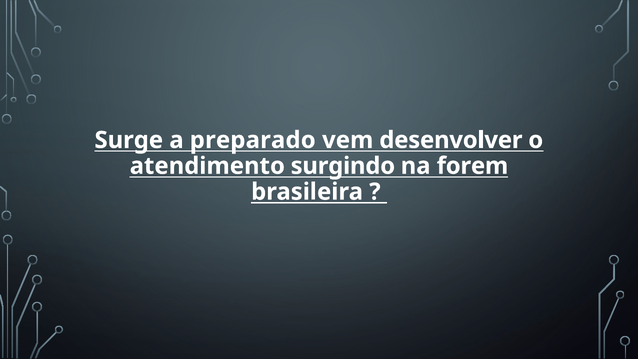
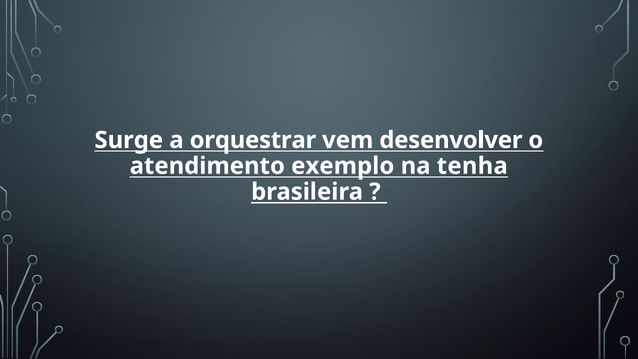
preparado: preparado -> orquestrar
surgindo: surgindo -> exemplo
forem: forem -> tenha
